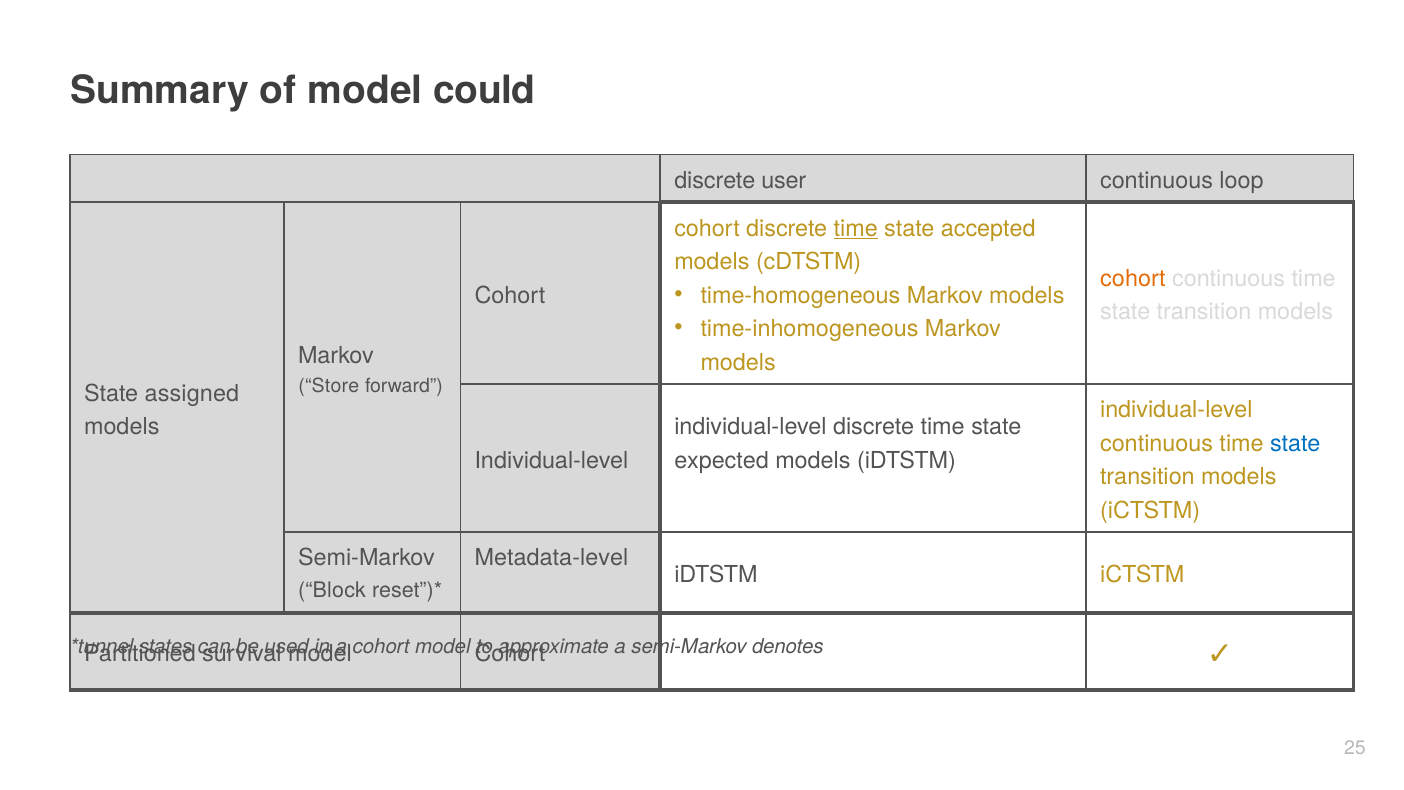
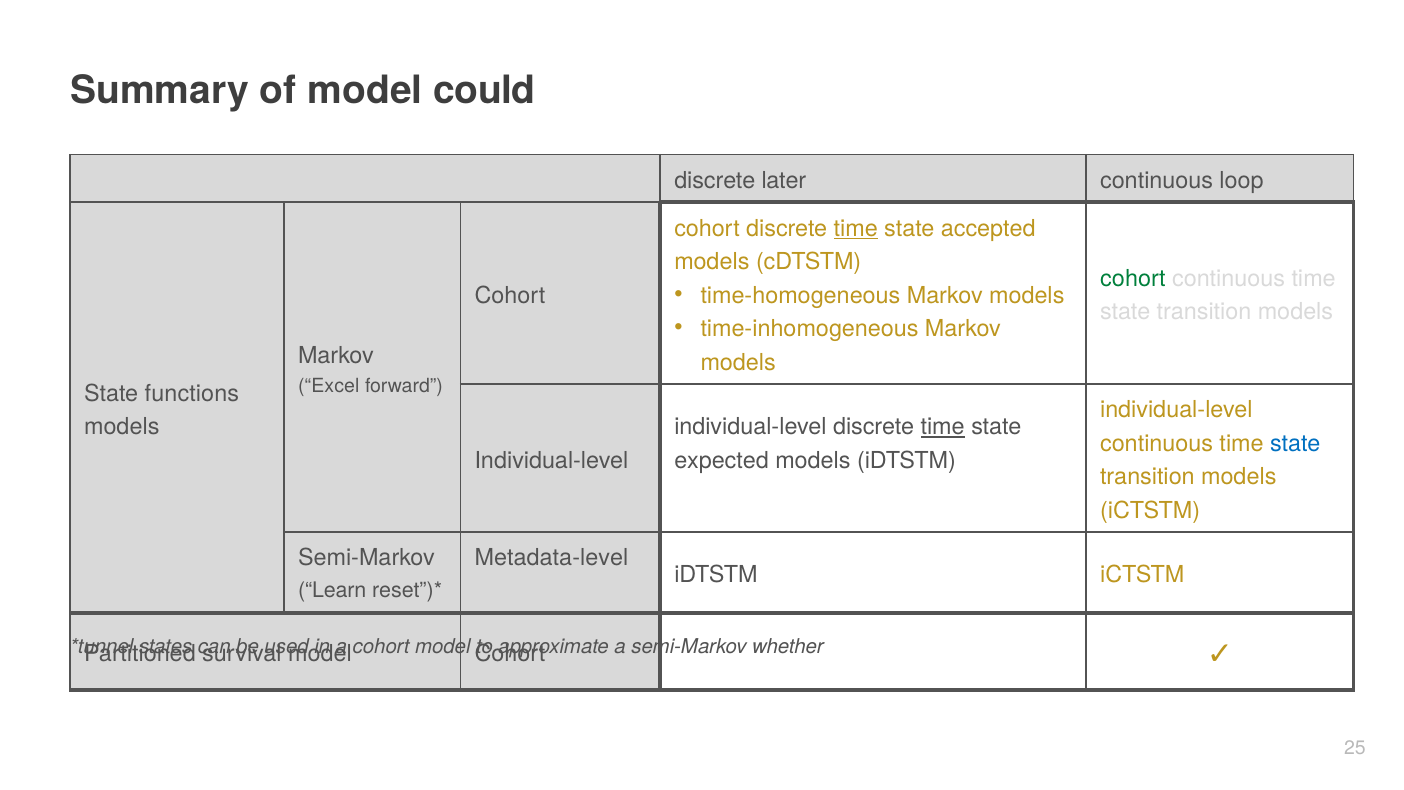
user: user -> later
cohort at (1133, 279) colour: orange -> green
Store: Store -> Excel
assigned: assigned -> functions
time at (943, 427) underline: none -> present
Block: Block -> Learn
denotes: denotes -> whether
